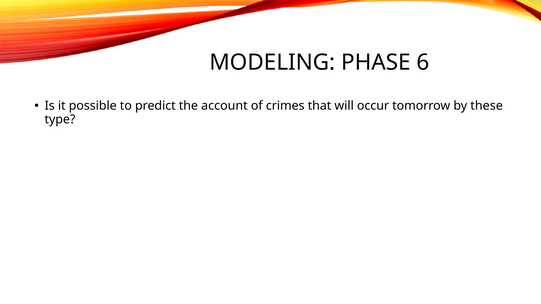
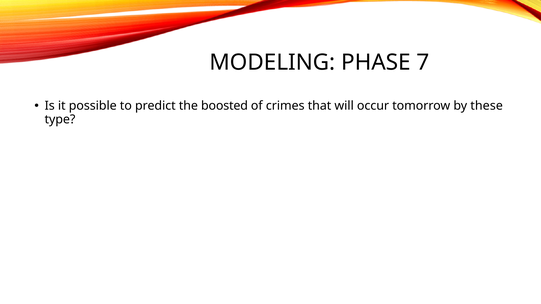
6: 6 -> 7
account: account -> boosted
